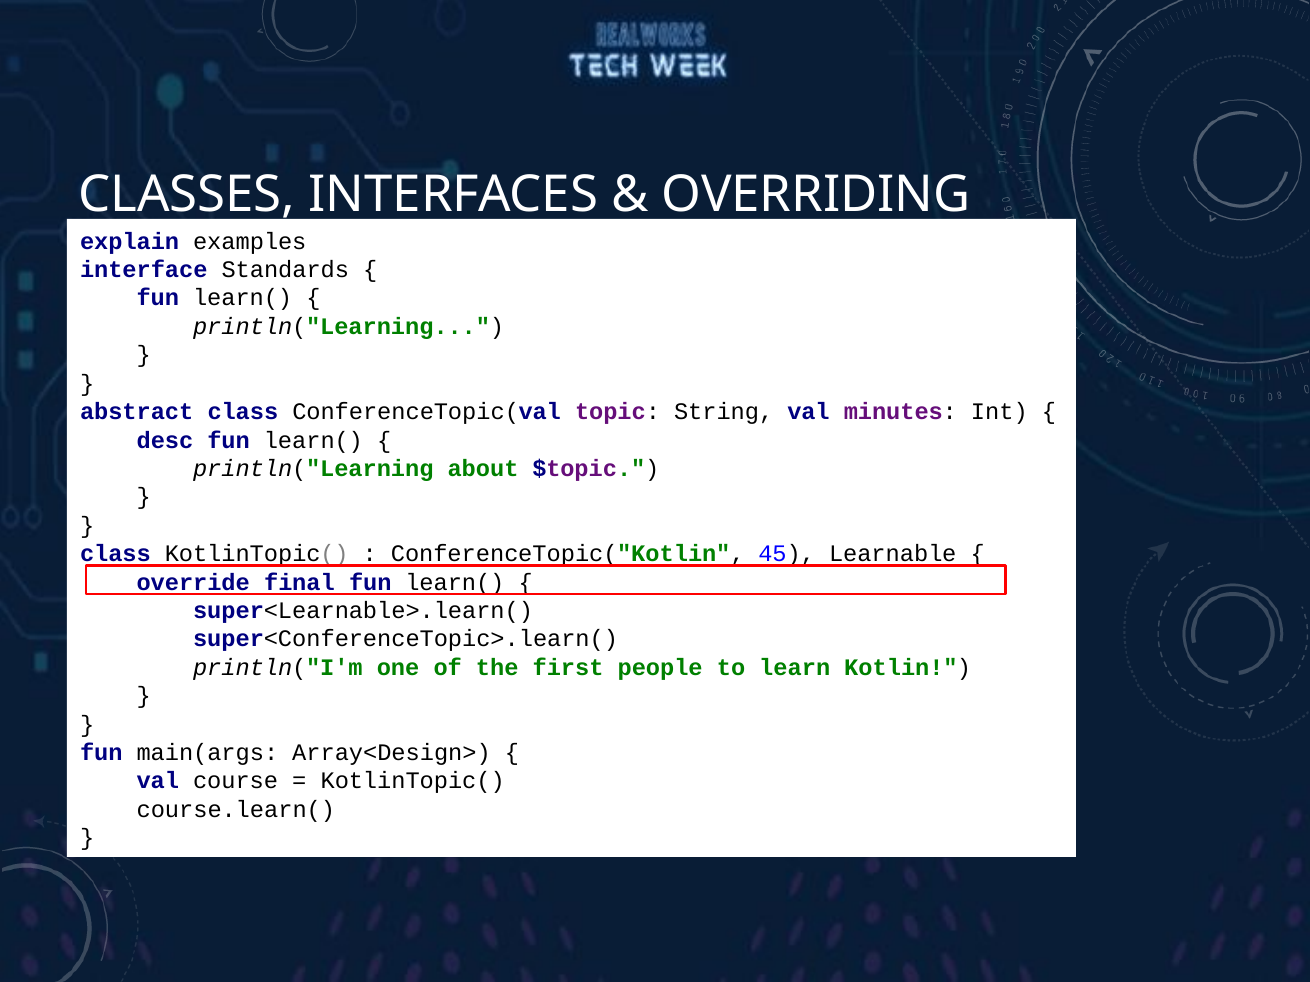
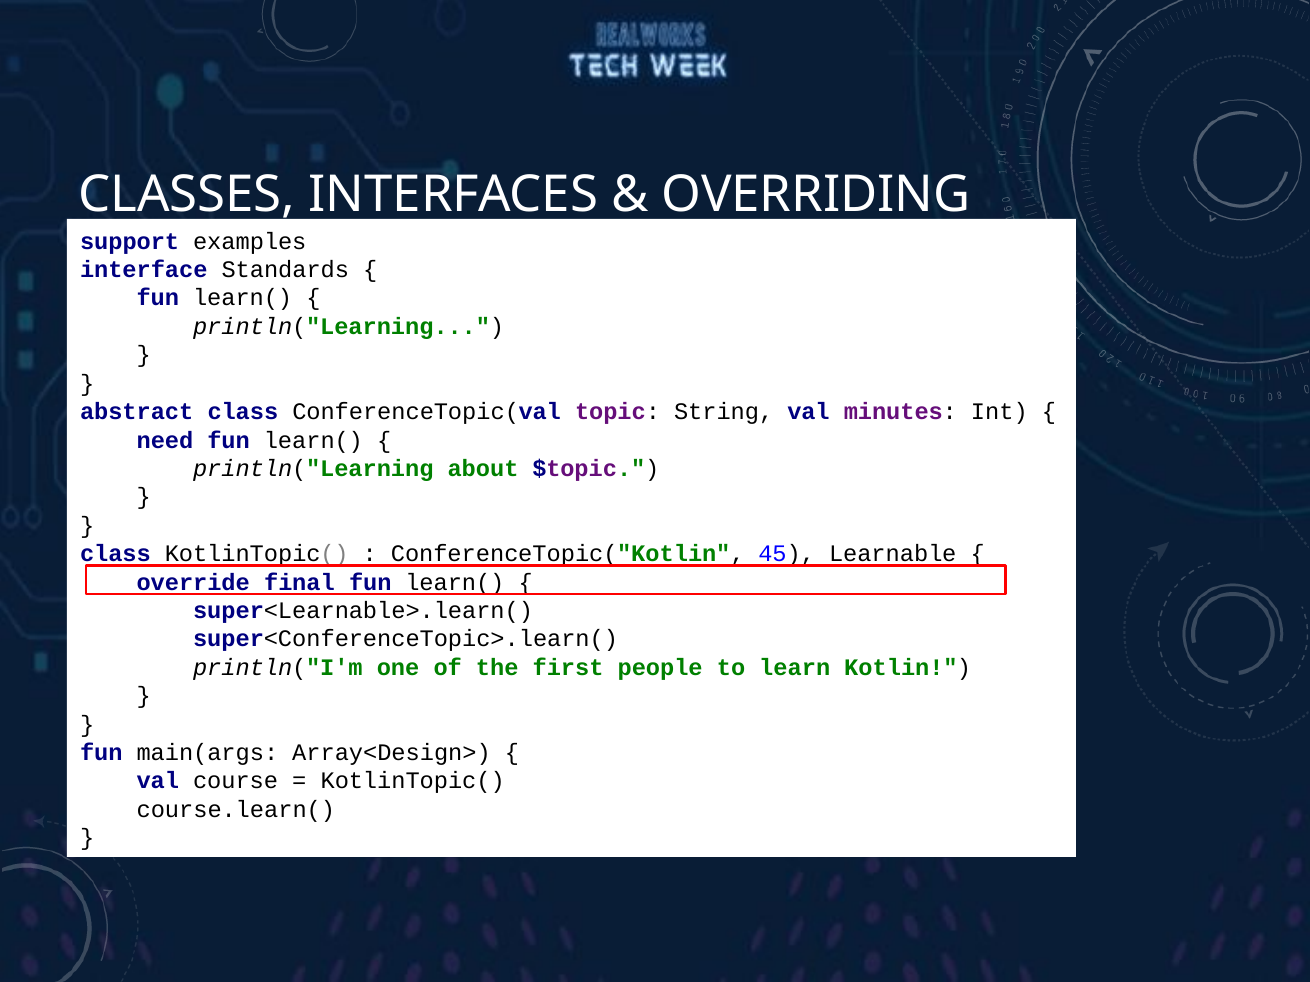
explain: explain -> support
desc: desc -> need
